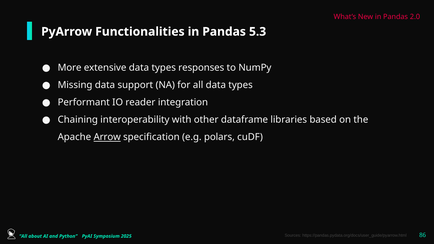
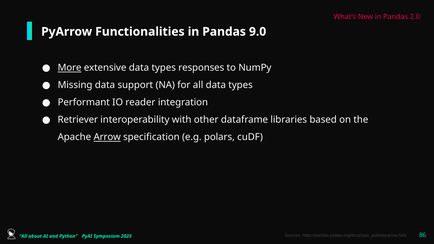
5.3: 5.3 -> 9.0
More underline: none -> present
Chaining: Chaining -> Retriever
